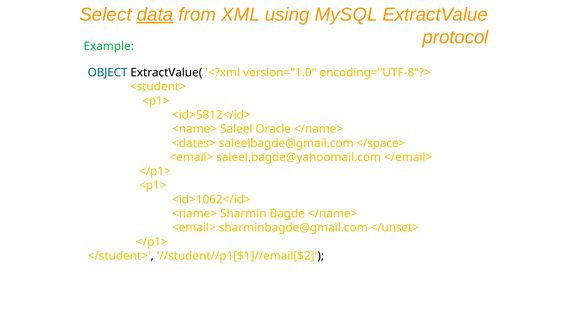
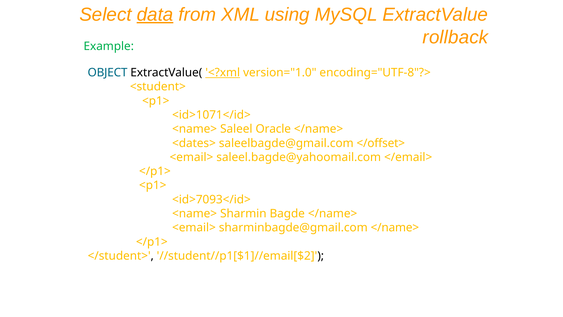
protocol: protocol -> rollback
<?xml underline: none -> present
<id>5812</id>: <id>5812</id> -> <id>1071</id>
</space>: </space> -> </offset>
<id>1062</id>: <id>1062</id> -> <id>7093</id>
sharminbagde@gmail.com </unset>: </unset> -> </name>
